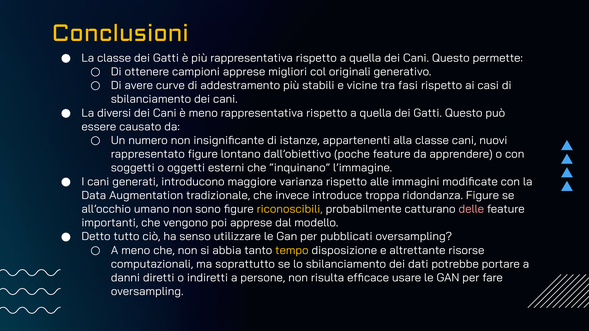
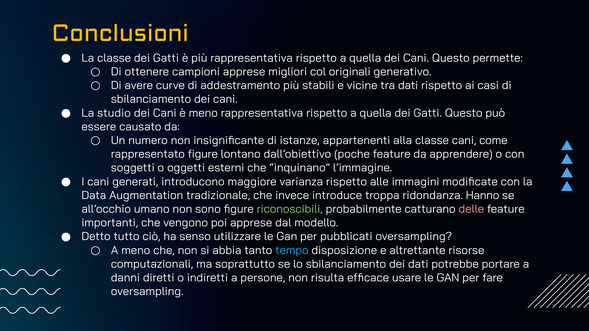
tra fasi: fasi -> dati
diversi: diversi -> studio
nuovi: nuovi -> come
ridondanza Figure: Figure -> Hanno
riconoscibili colour: yellow -> light green
tempo colour: yellow -> light blue
